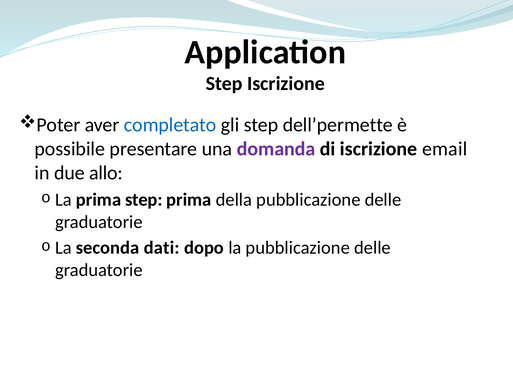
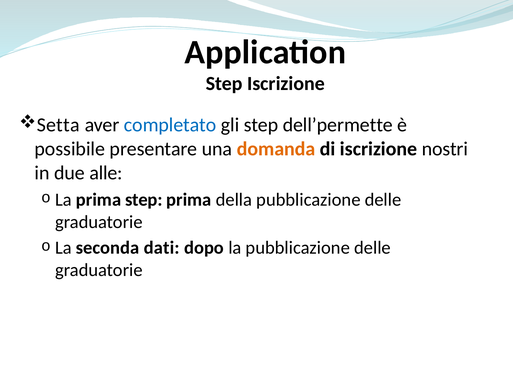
Poter: Poter -> Setta
domanda colour: purple -> orange
email: email -> nostri
allo: allo -> alle
